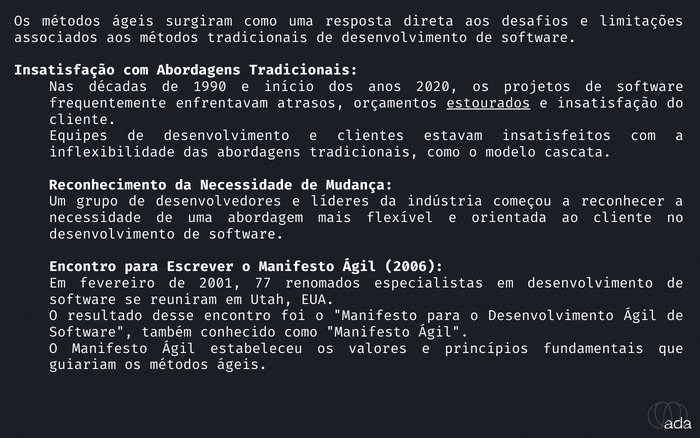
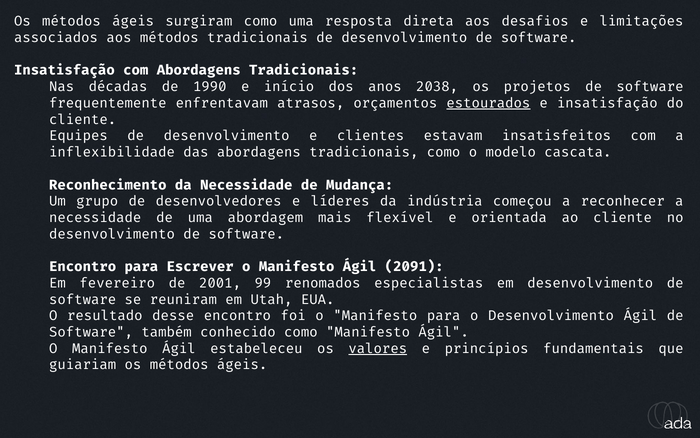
2020: 2020 -> 2038
2006: 2006 -> 2091
77: 77 -> 99
valores underline: none -> present
